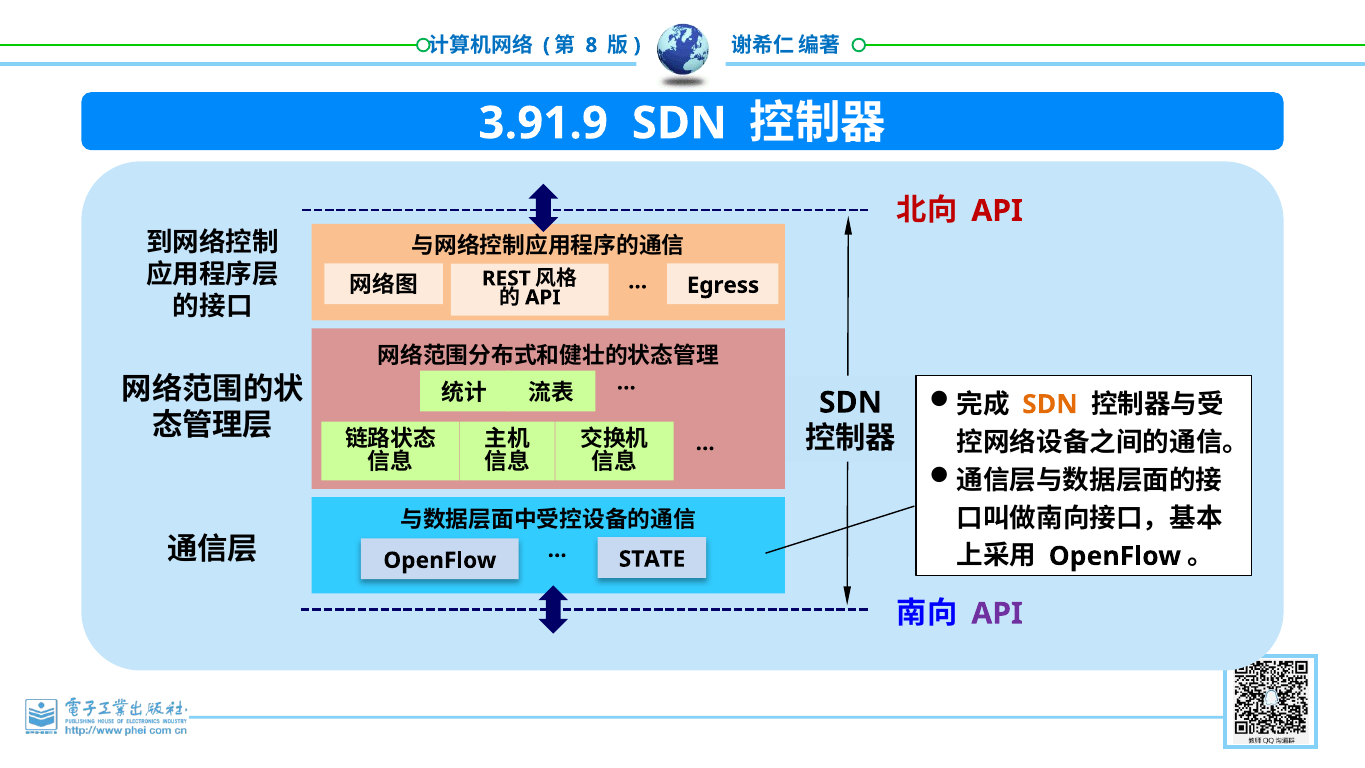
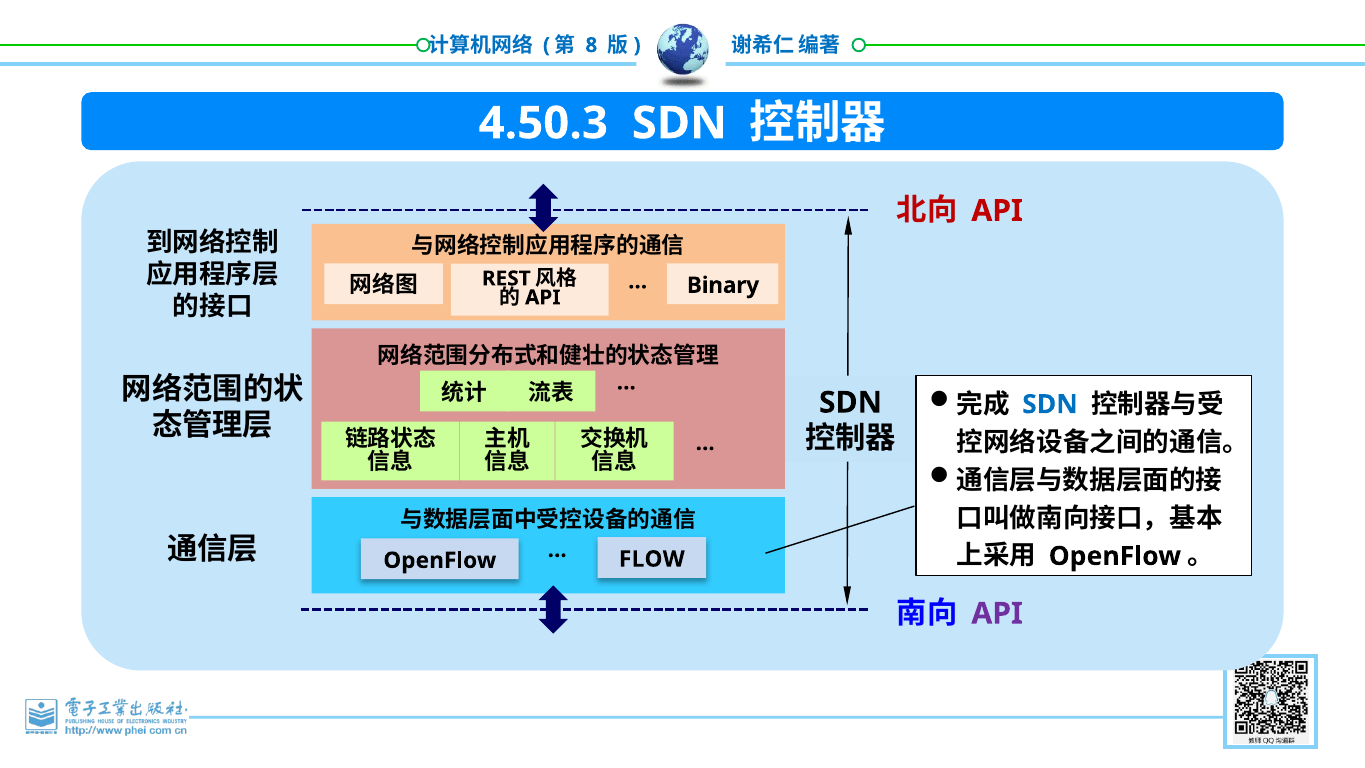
3.91.9: 3.91.9 -> 4.50.3
Egress: Egress -> Binary
SDN at (1050, 404) colour: orange -> blue
STATE: STATE -> FLOW
